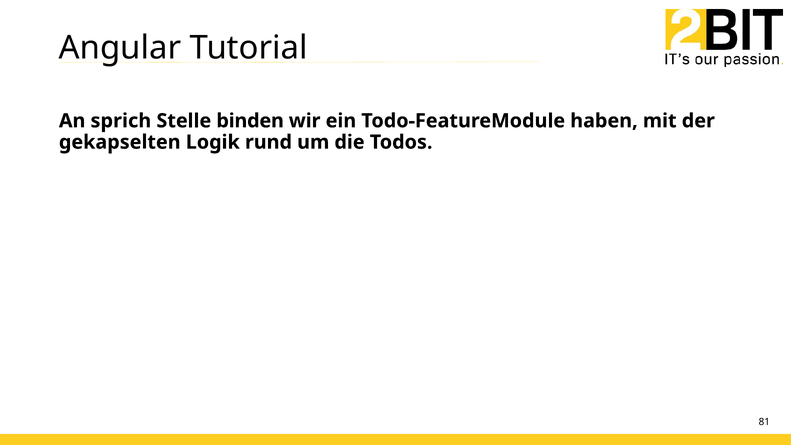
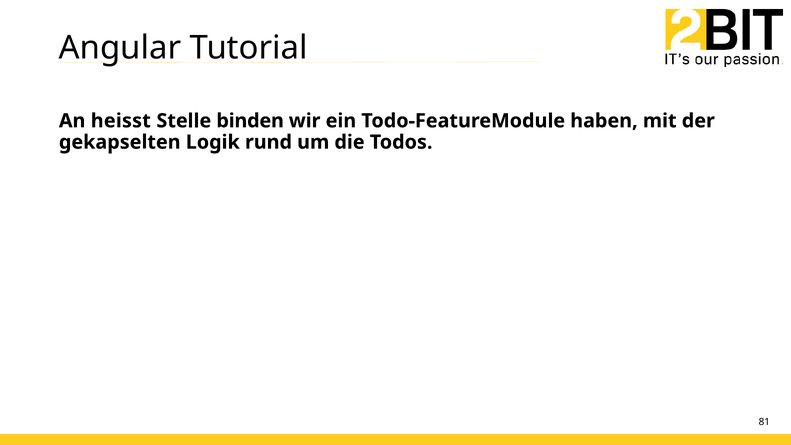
sprich: sprich -> heisst
